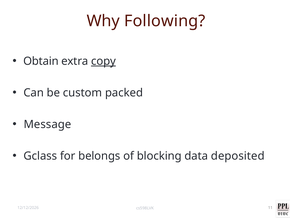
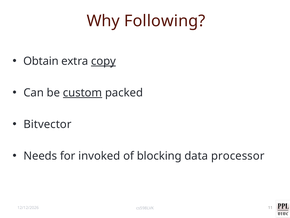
custom underline: none -> present
Message: Message -> Bitvector
Gclass: Gclass -> Needs
belongs: belongs -> invoked
deposited: deposited -> processor
